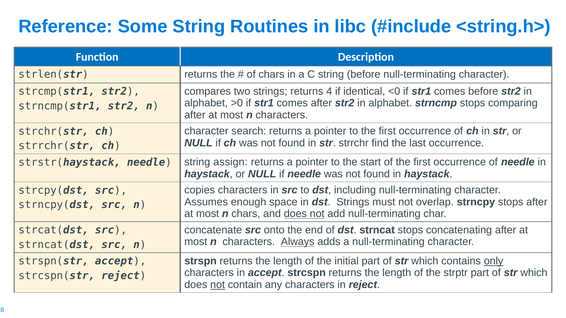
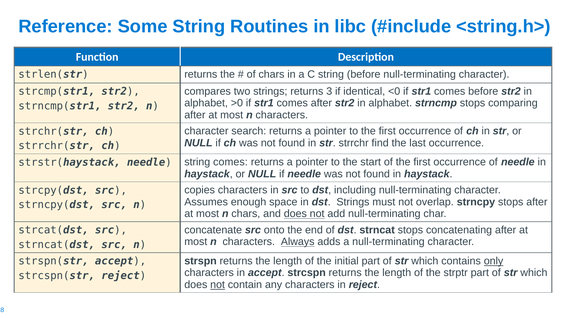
4: 4 -> 3
string assign: assign -> comes
